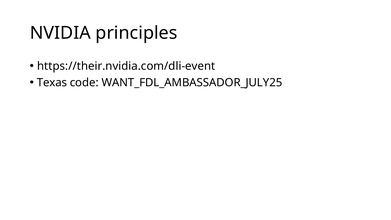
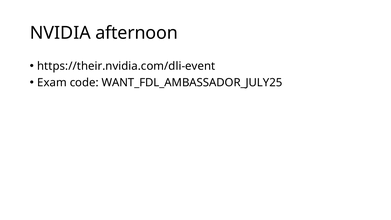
principles: principles -> afternoon
Texas: Texas -> Exam
